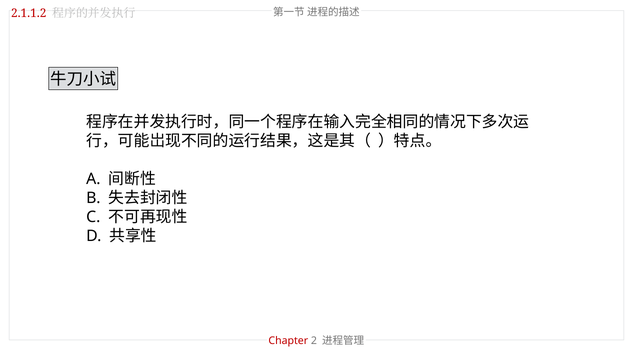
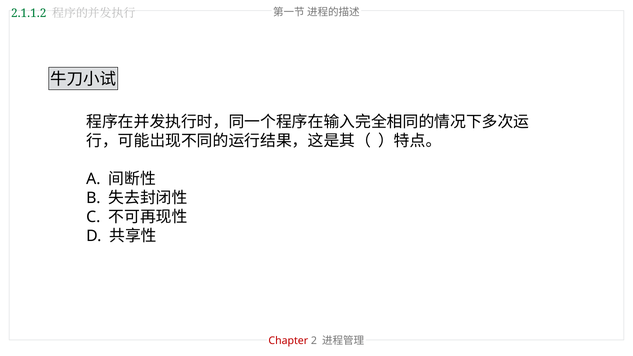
2.1.1.2 colour: red -> green
